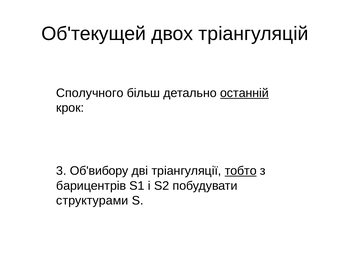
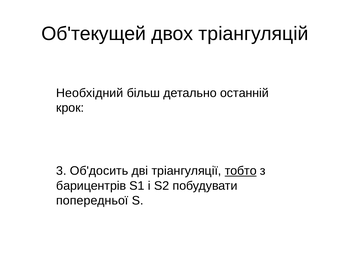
Сполучного: Сполучного -> Необхідний
останній underline: present -> none
Об'вибору: Об'вибору -> Об'досить
структурами: структурами -> попередньої
